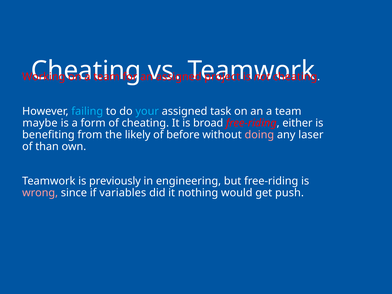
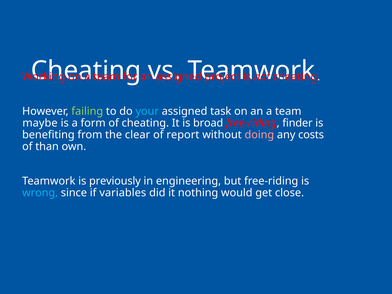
failing colour: light blue -> light green
either: either -> finder
likely: likely -> clear
before: before -> report
laser: laser -> costs
wrong colour: pink -> light blue
push: push -> close
